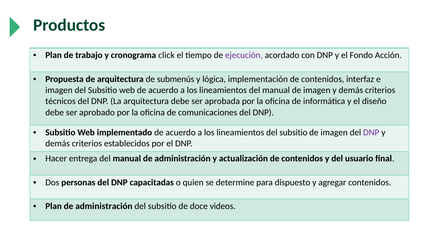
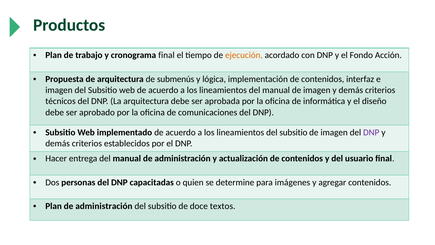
cronograma click: click -> final
ejecución colour: purple -> orange
dispuesto: dispuesto -> imágenes
videos: videos -> textos
